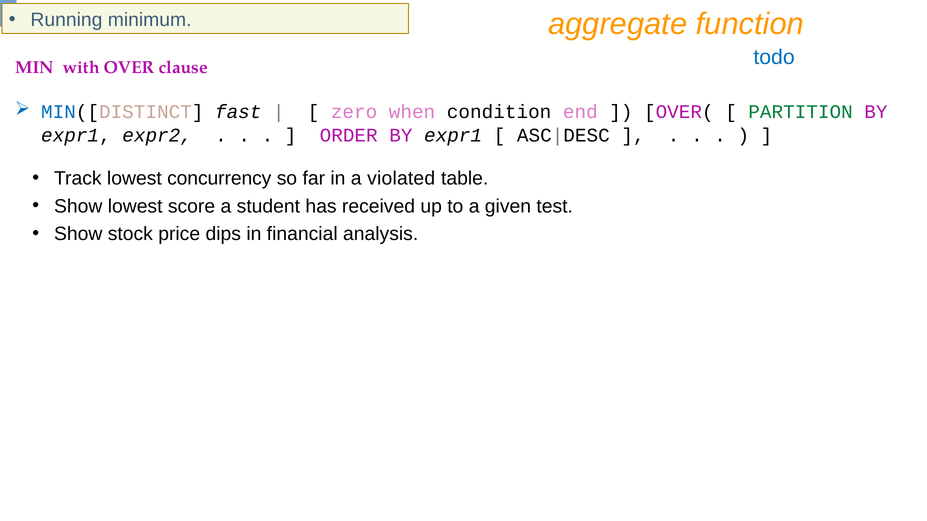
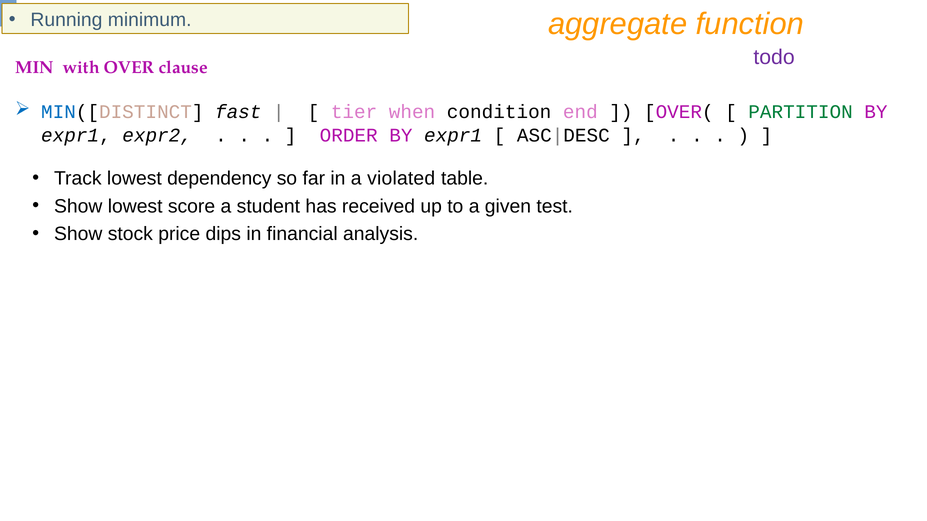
todo colour: blue -> purple
zero: zero -> tier
concurrency: concurrency -> dependency
